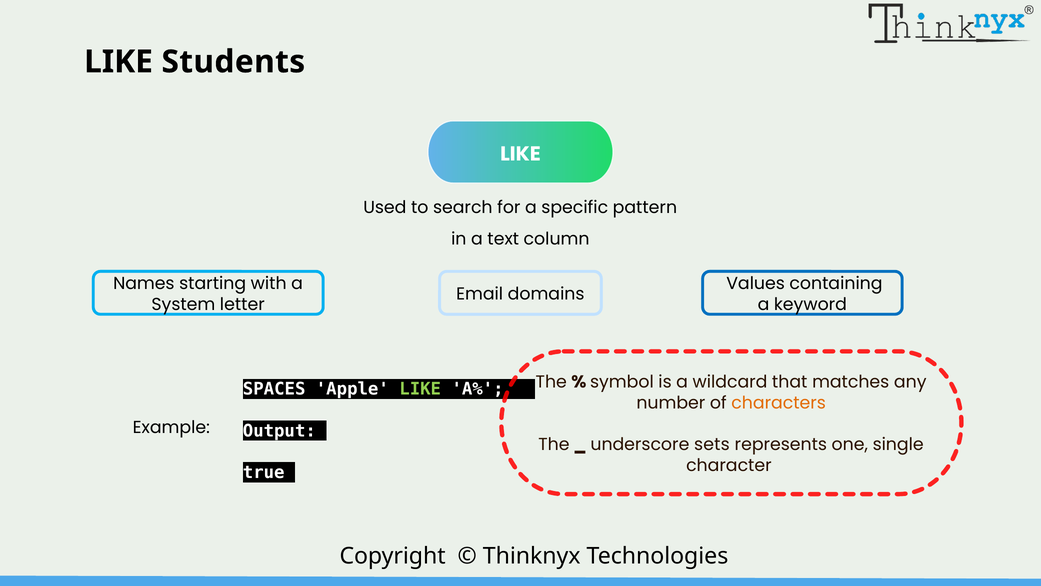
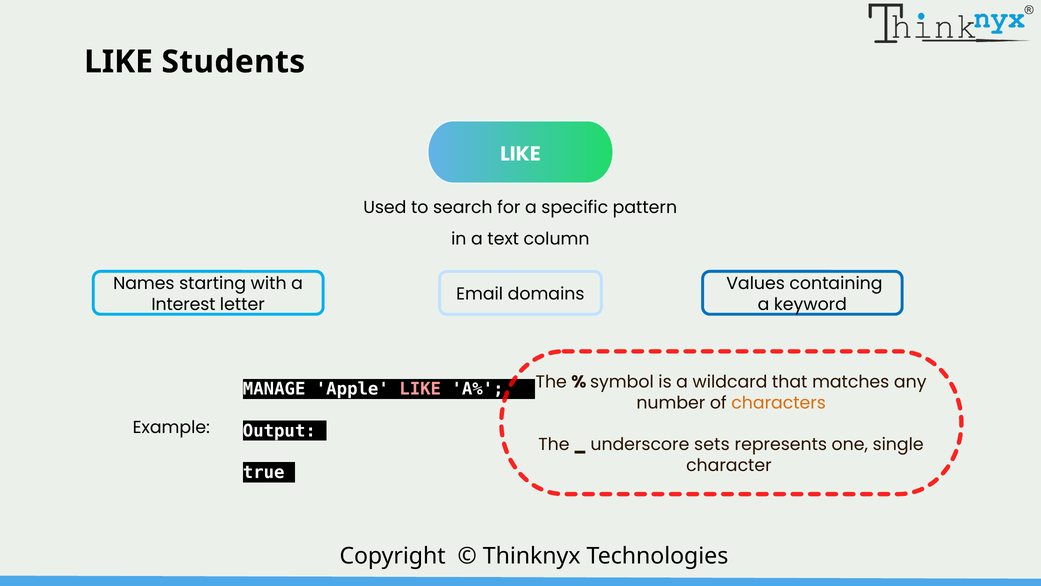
System: System -> Interest
SPACES: SPACES -> MANAGE
LIKE at (420, 389) colour: light green -> pink
